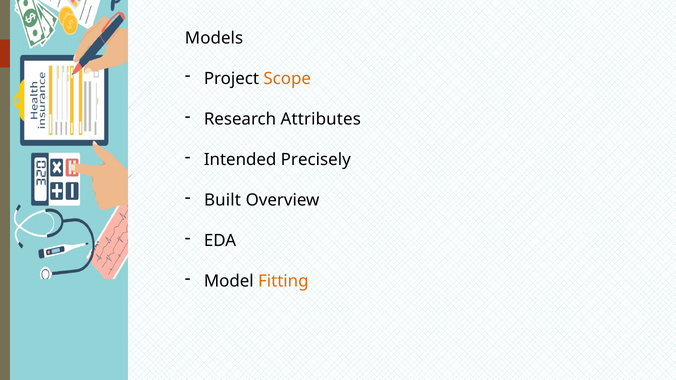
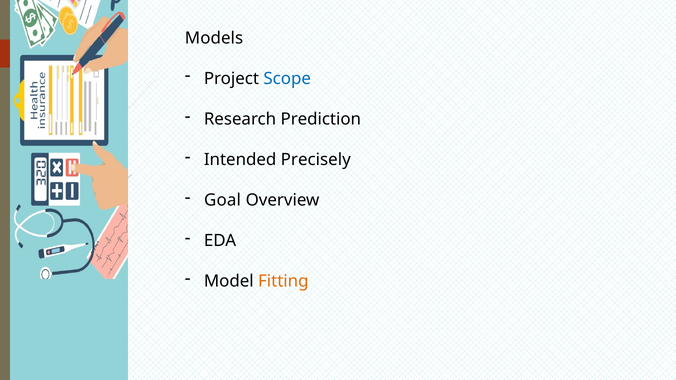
Scope colour: orange -> blue
Attributes: Attributes -> Prediction
Built: Built -> Goal
